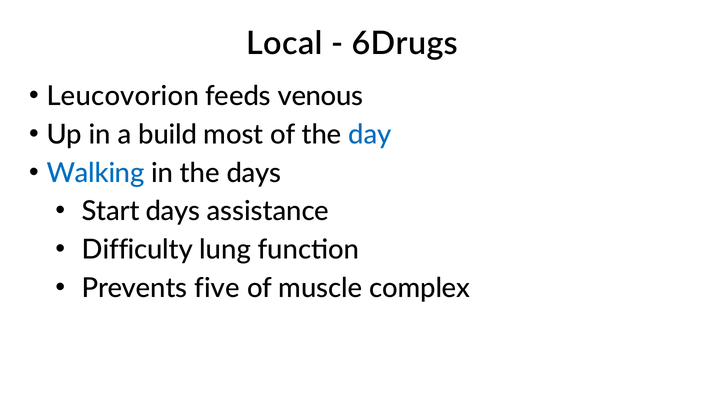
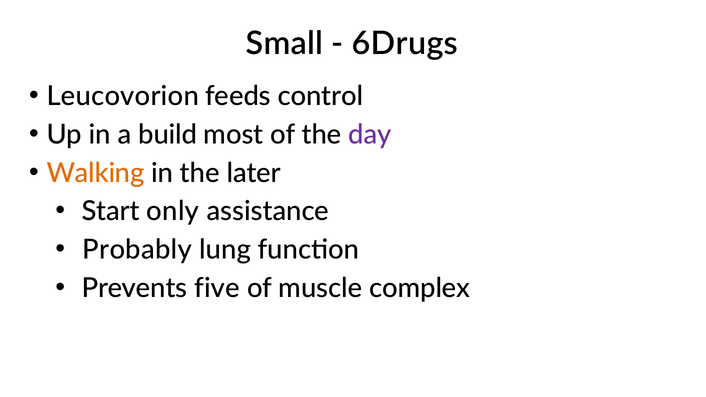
Local: Local -> Small
venous: venous -> control
day colour: blue -> purple
Walking colour: blue -> orange
the days: days -> later
Start days: days -> only
Difficulty: Difficulty -> Probably
